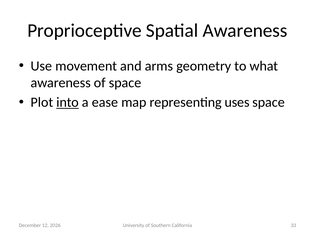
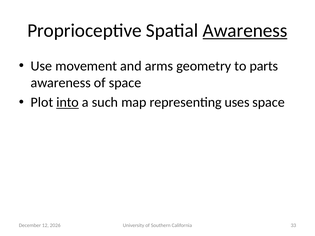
Awareness at (245, 30) underline: none -> present
what: what -> parts
ease: ease -> such
